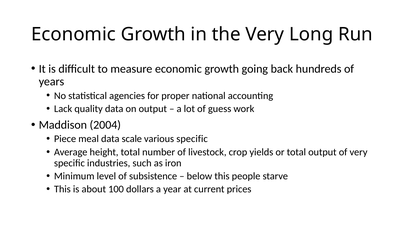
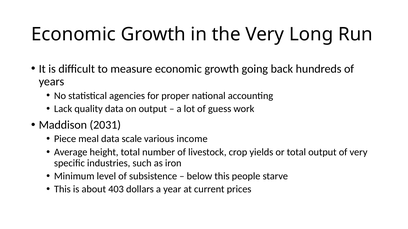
2004: 2004 -> 2031
various specific: specific -> income
100: 100 -> 403
